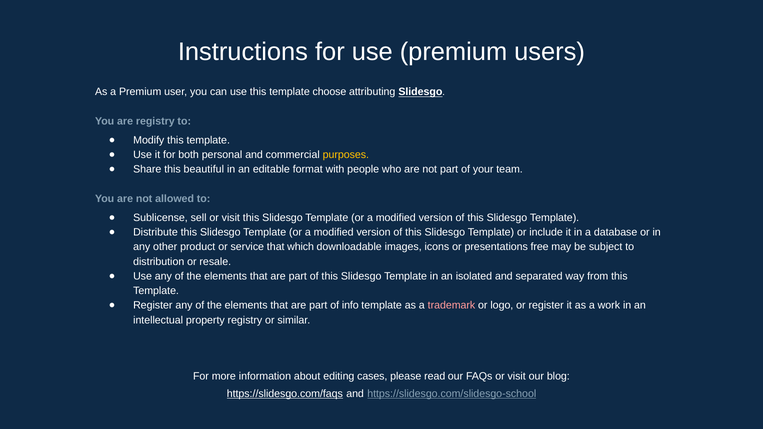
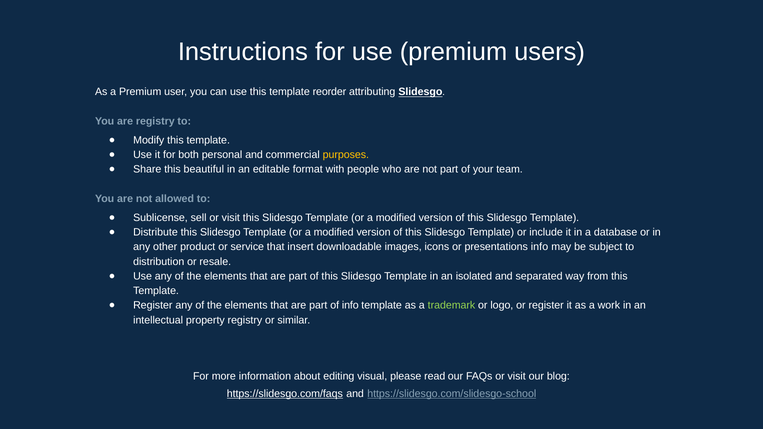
choose: choose -> reorder
which: which -> insert
presentations free: free -> info
trademark colour: pink -> light green
cases: cases -> visual
